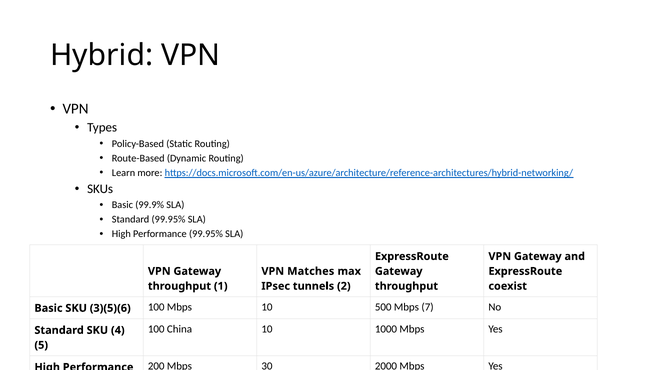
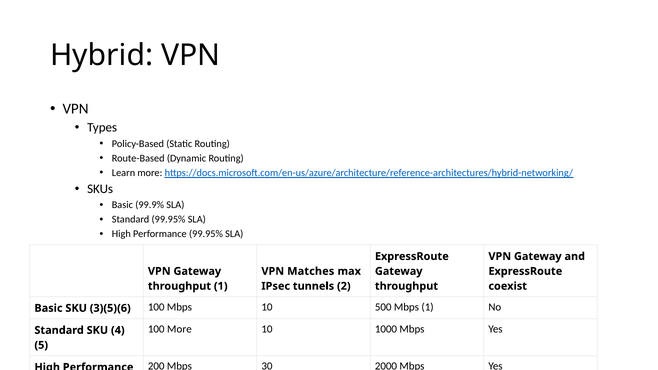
Mbps 7: 7 -> 1
100 China: China -> More
